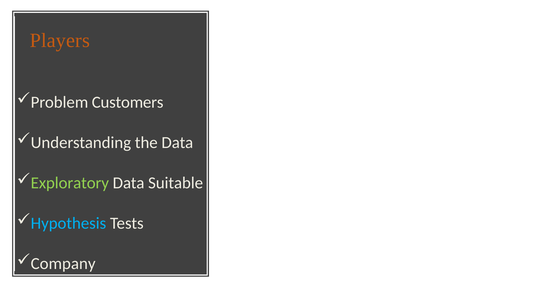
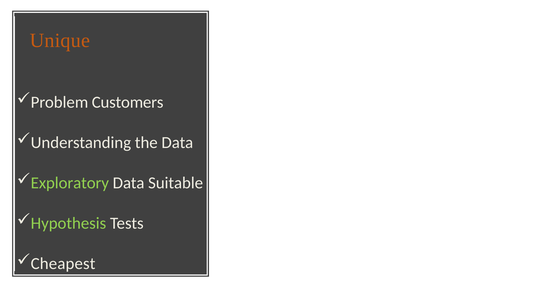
Players: Players -> Unique
Hypothesis colour: light blue -> light green
Company: Company -> Cheapest
